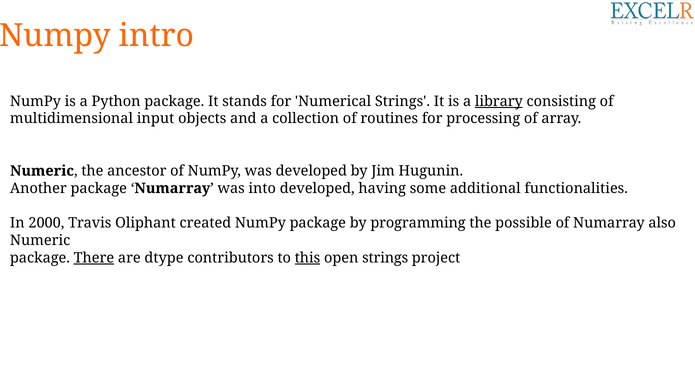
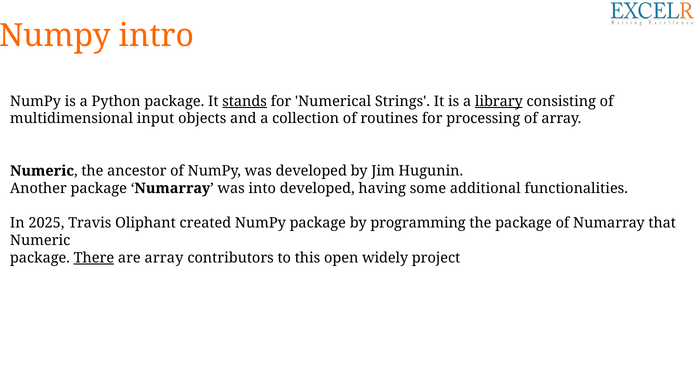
stands underline: none -> present
2000: 2000 -> 2025
the possible: possible -> package
also: also -> that
are dtype: dtype -> array
this underline: present -> none
open strings: strings -> widely
